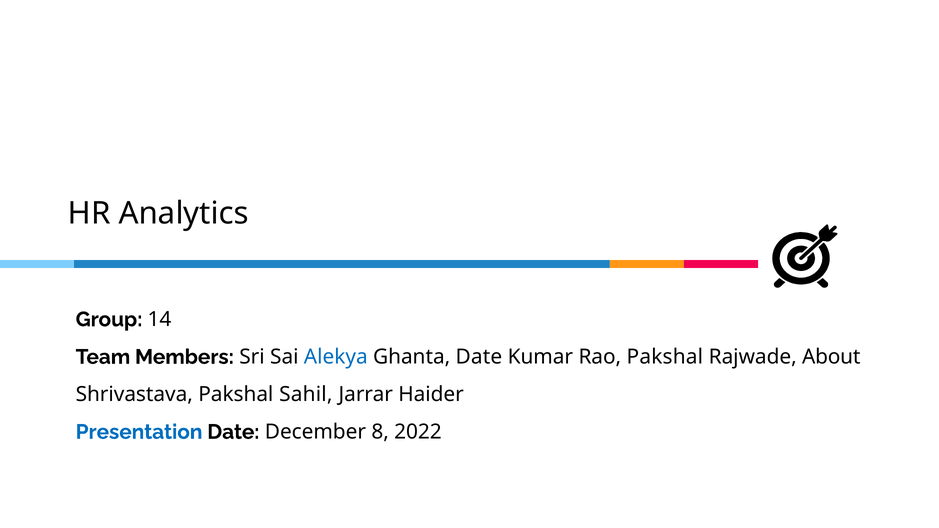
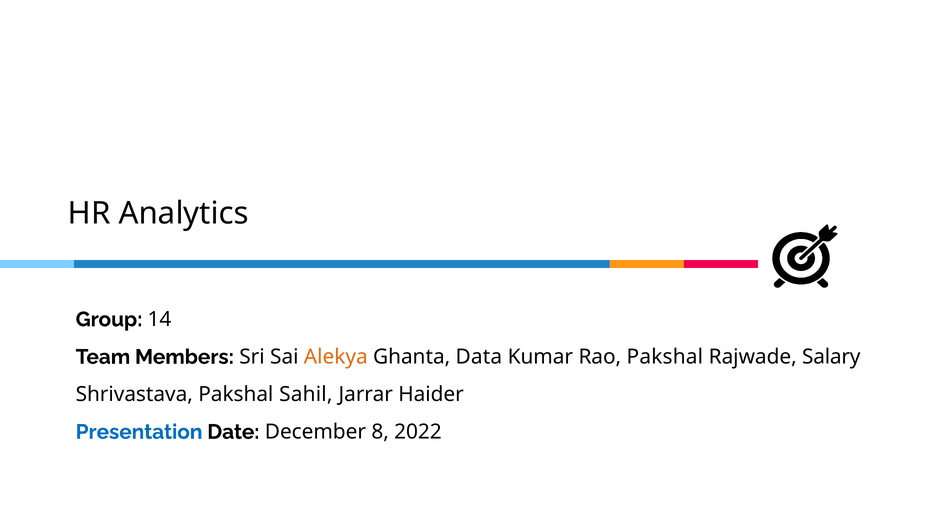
Alekya colour: blue -> orange
Ghanta Date: Date -> Data
About: About -> Salary
